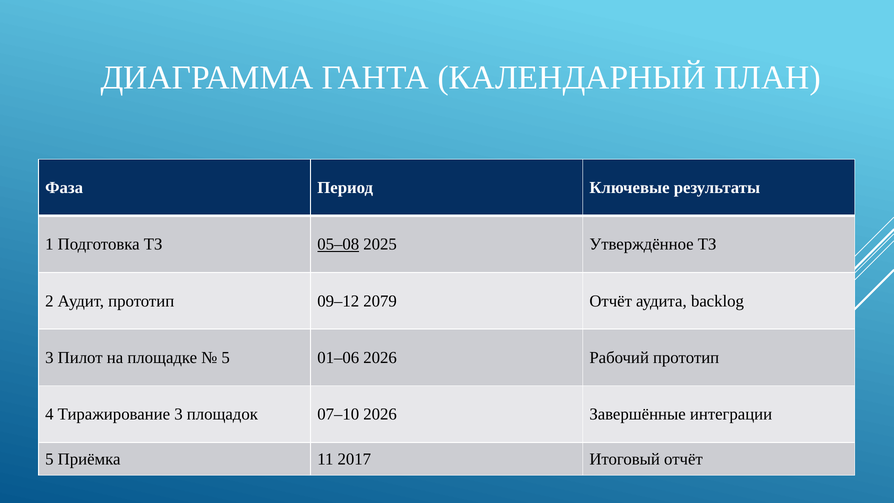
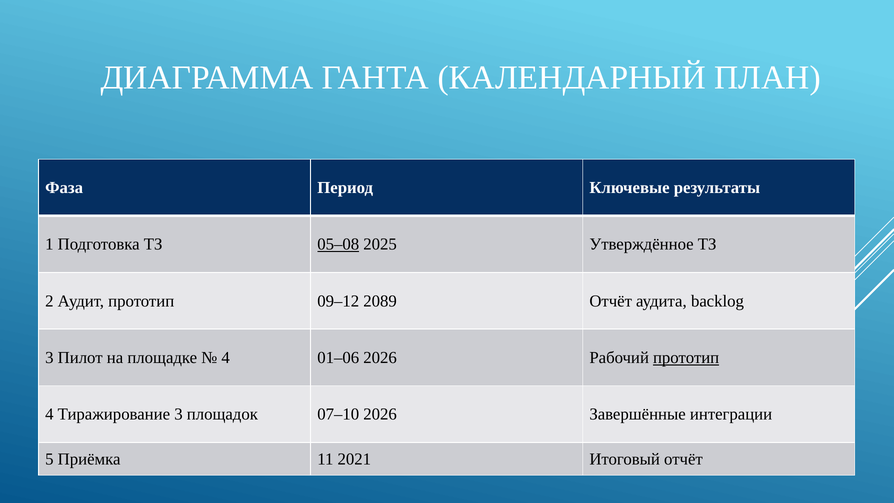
2079: 2079 -> 2089
5 at (226, 358): 5 -> 4
прототип at (686, 358) underline: none -> present
2017: 2017 -> 2021
